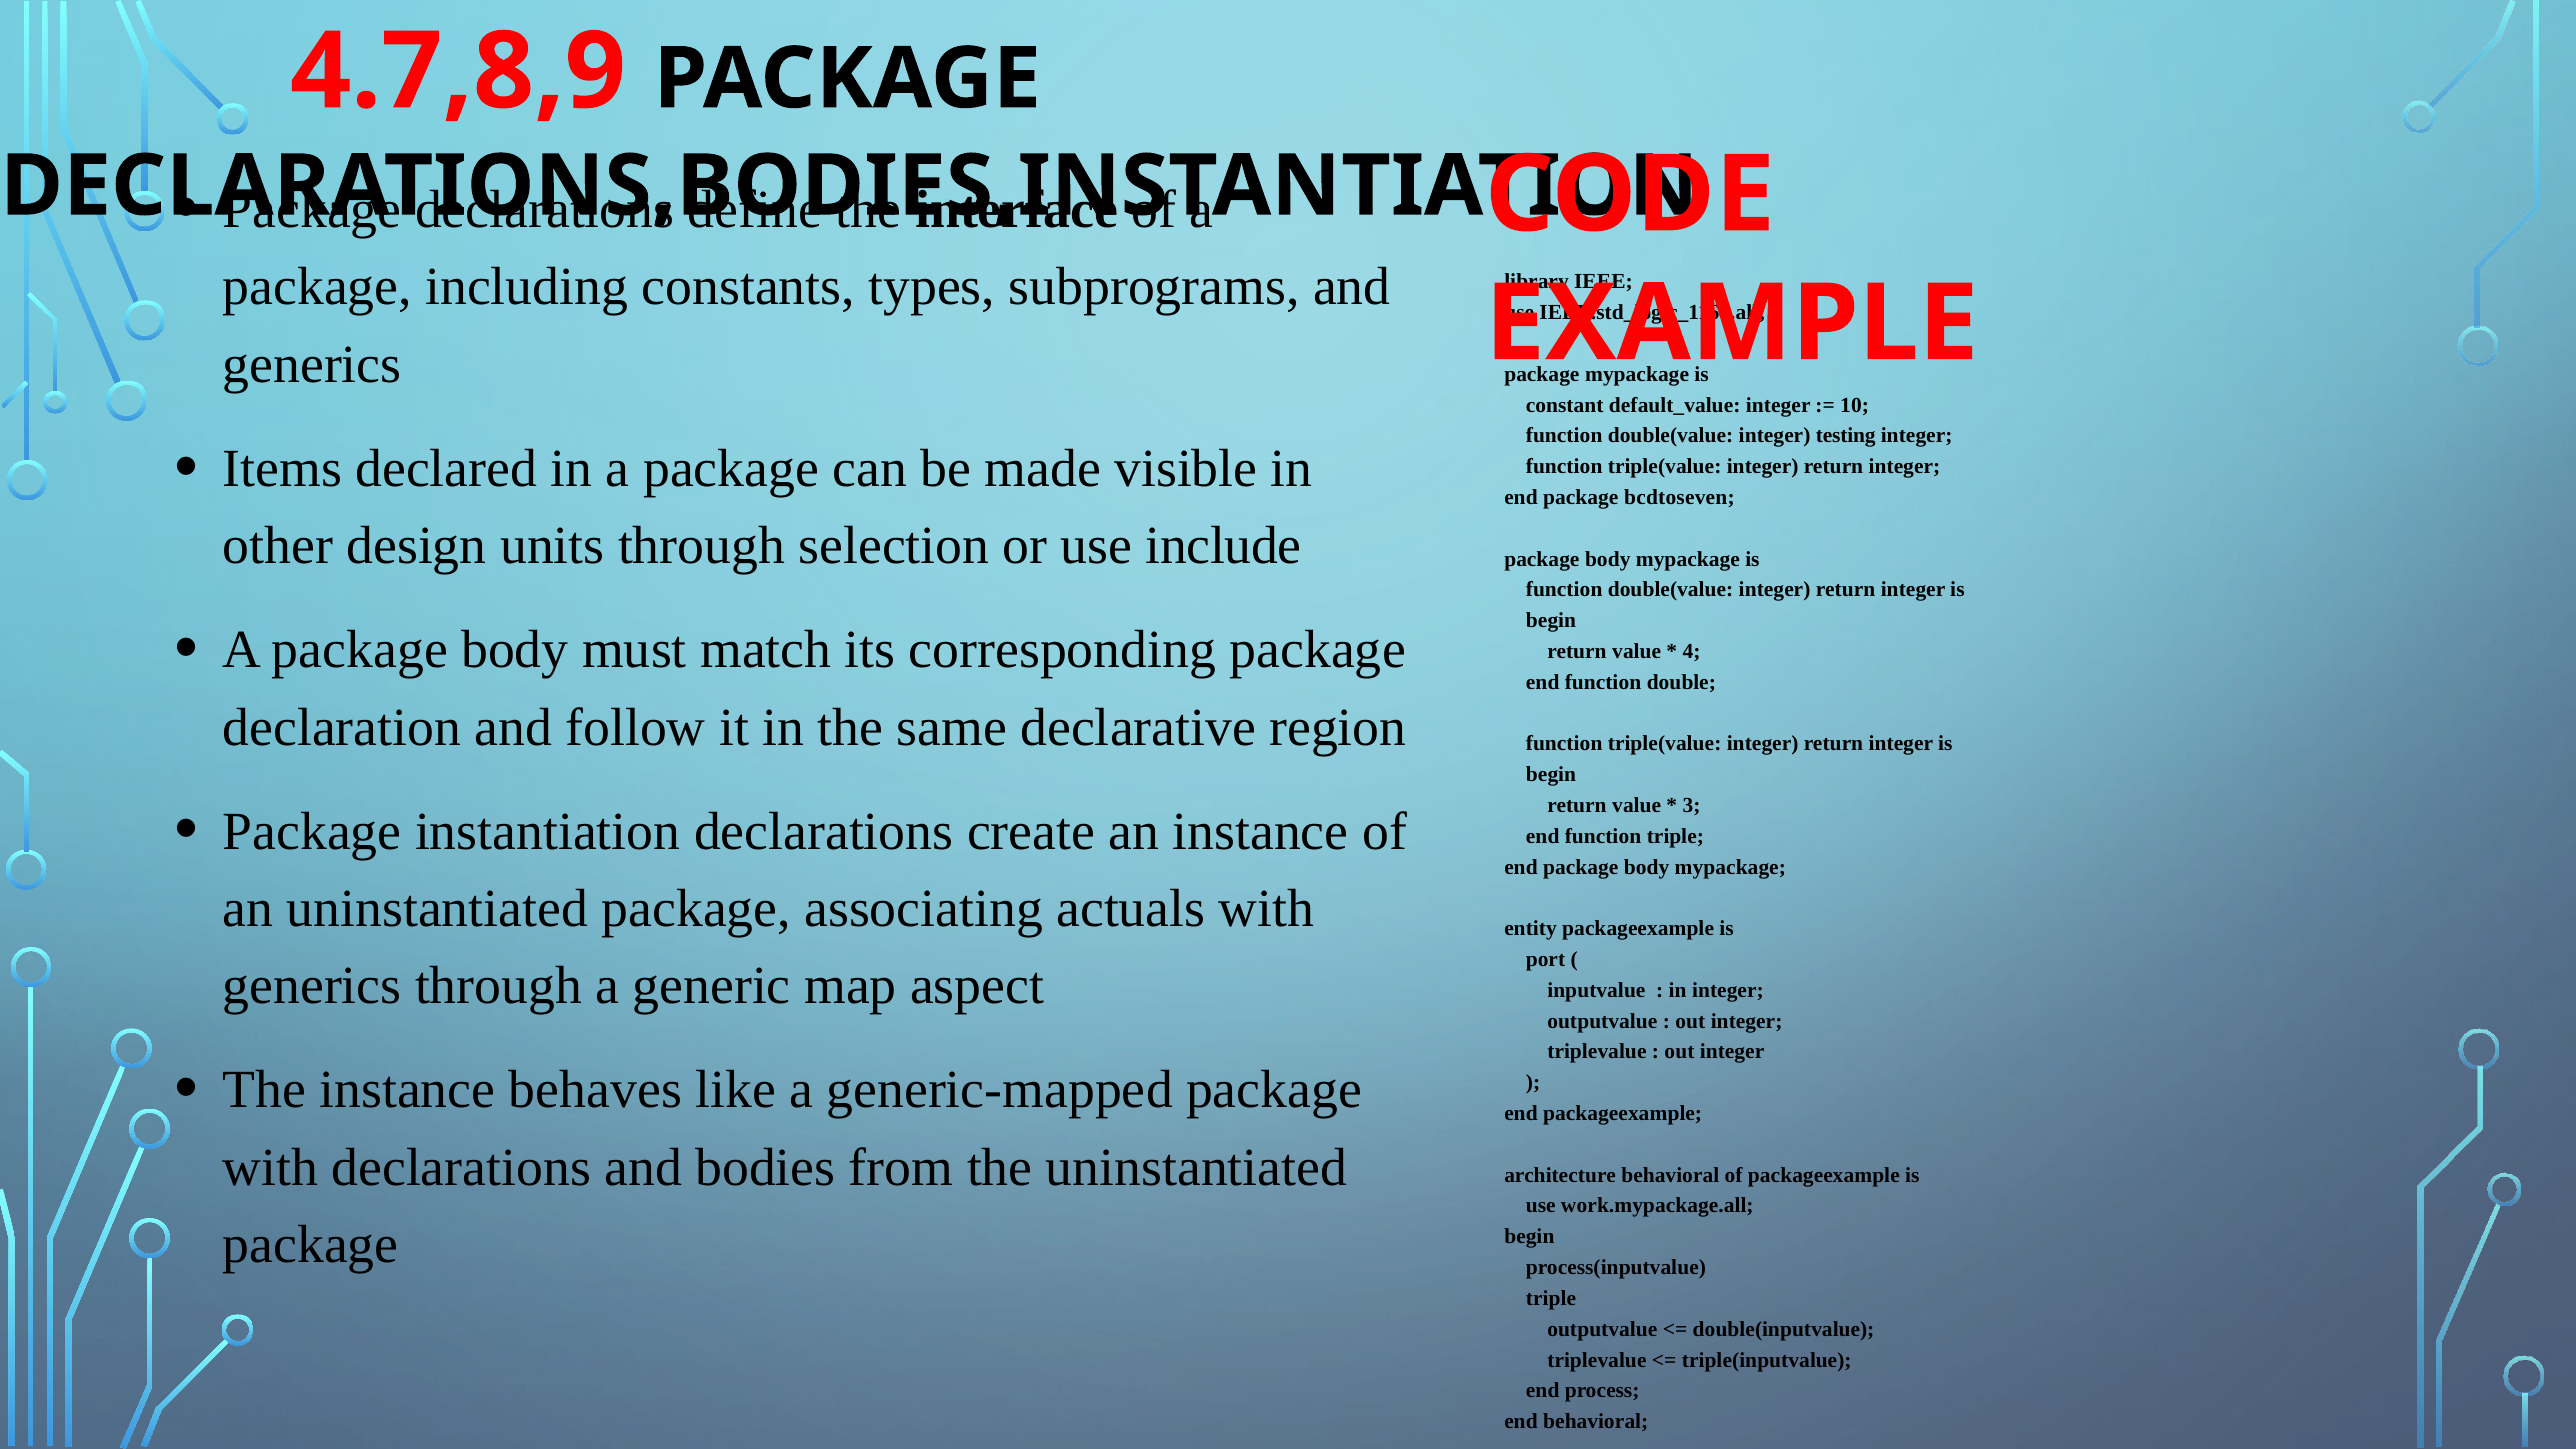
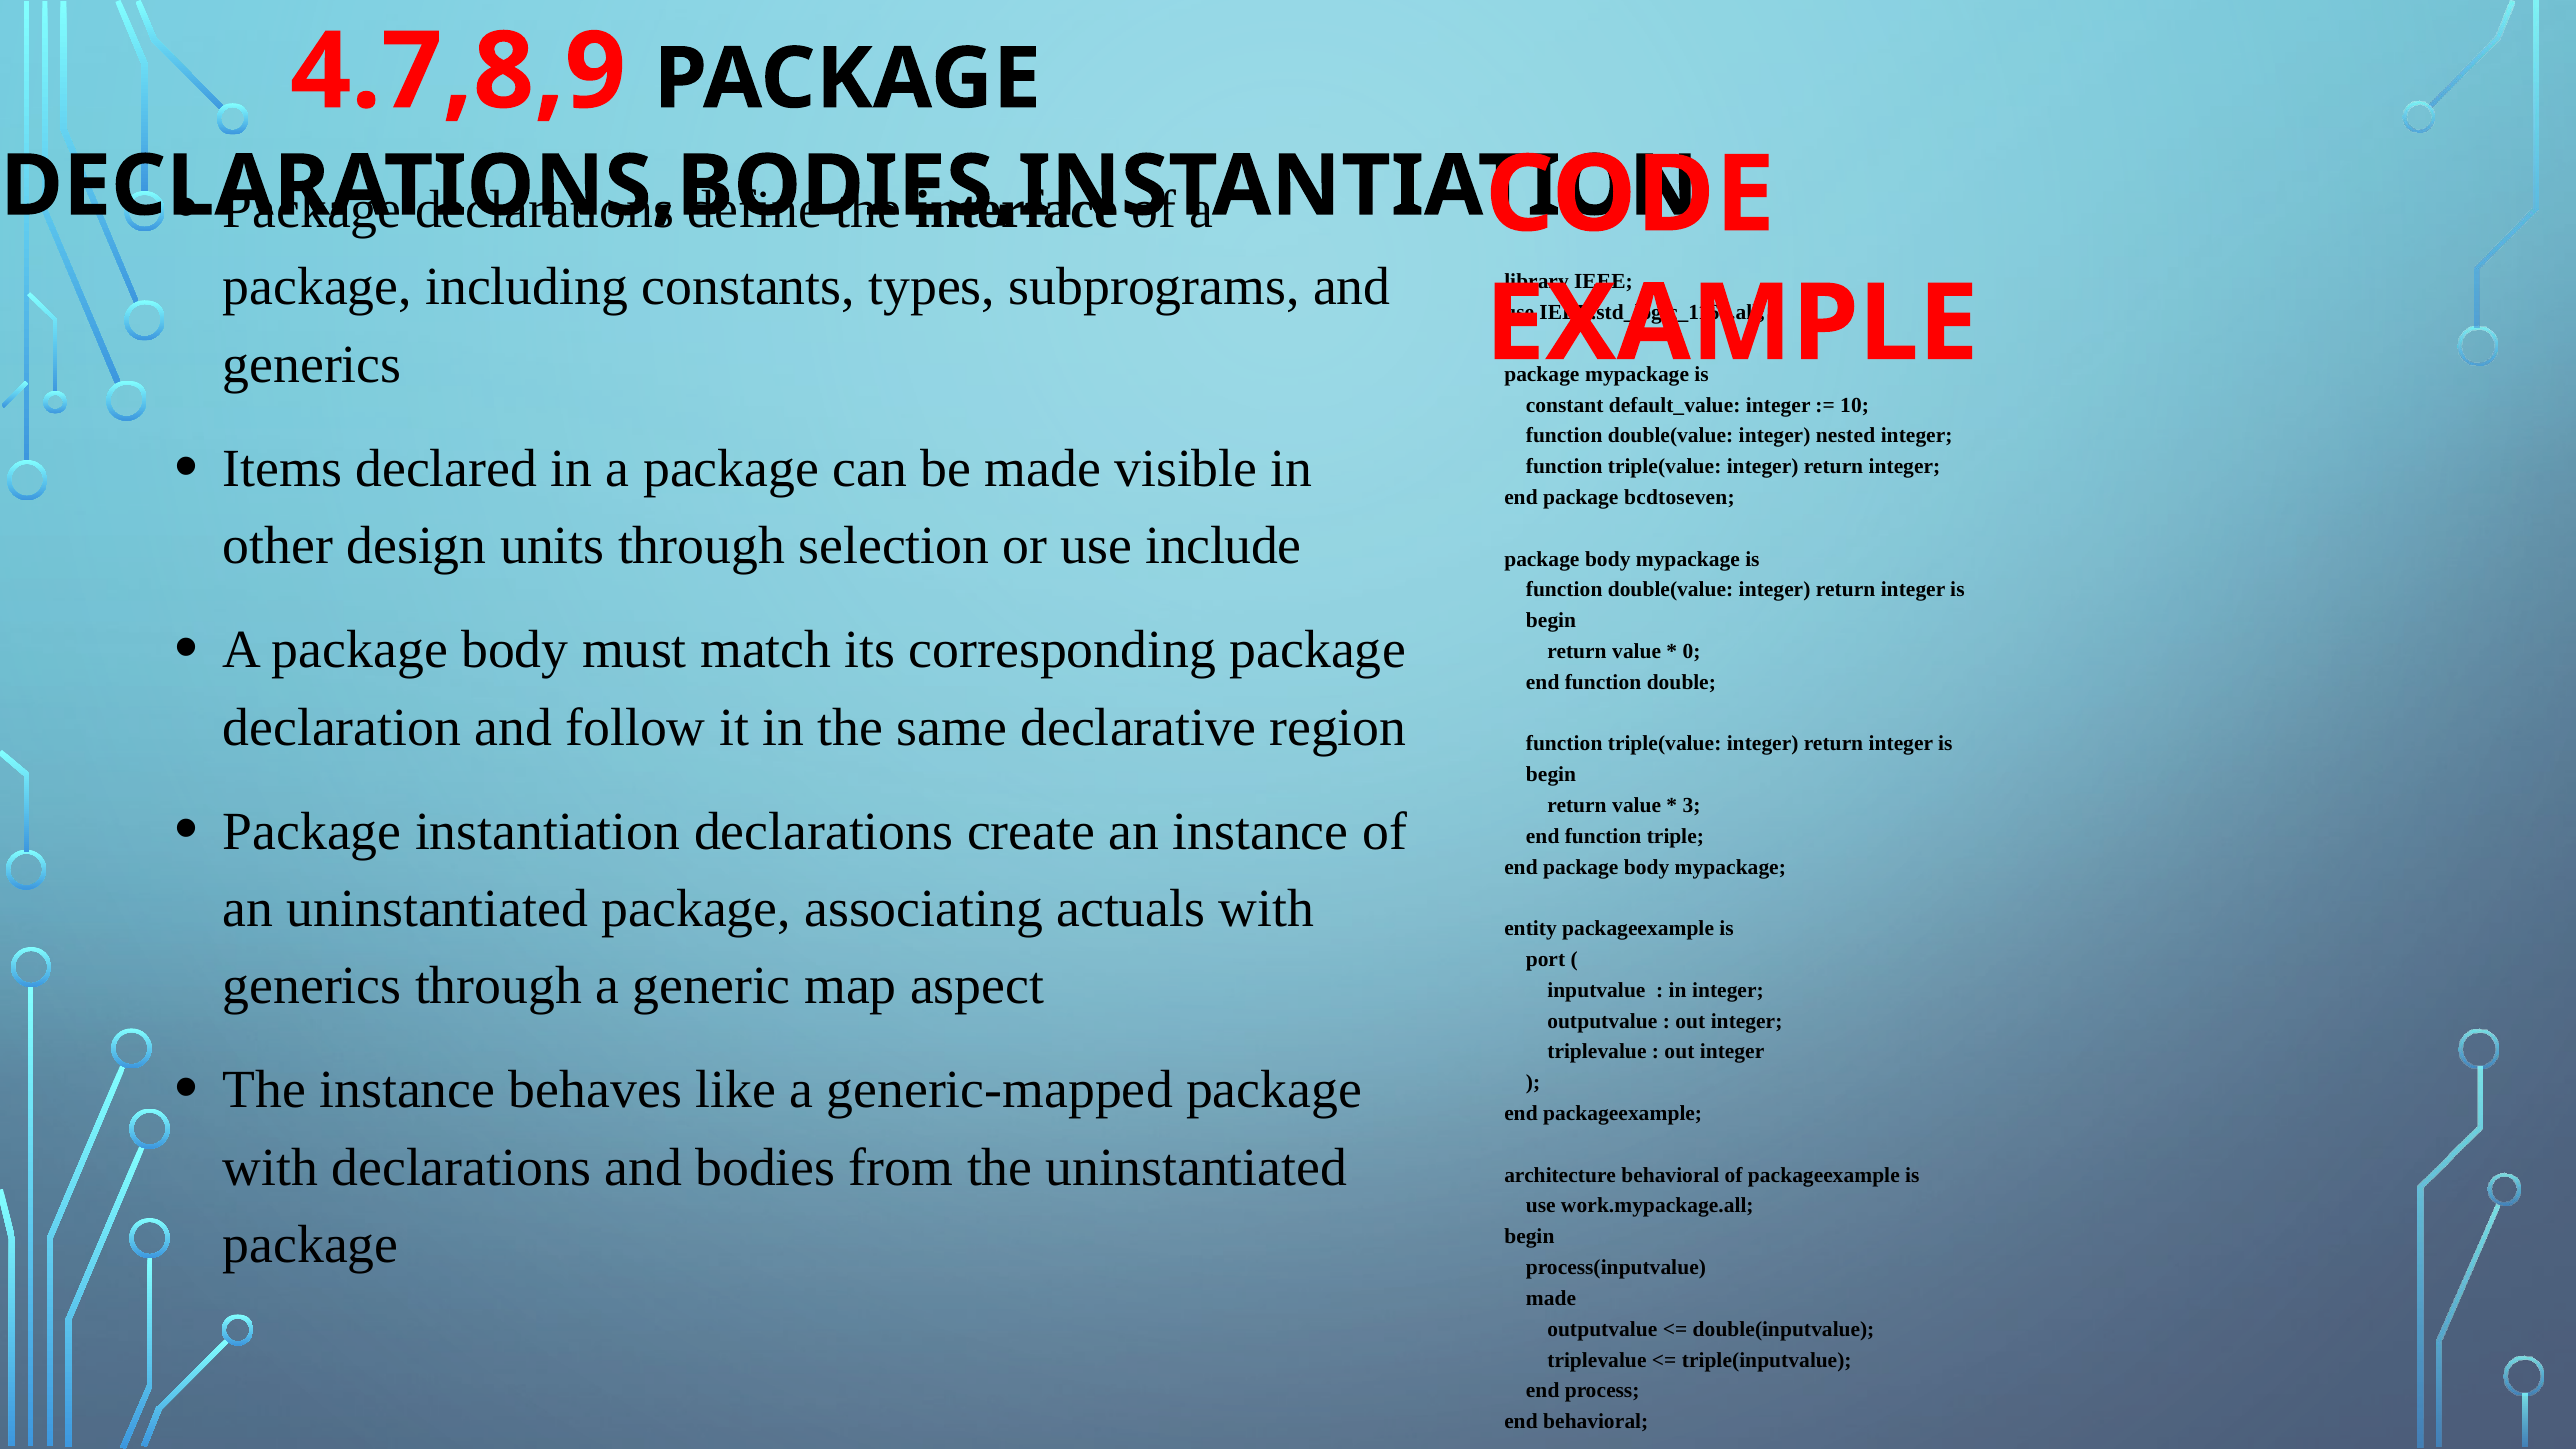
testing: testing -> nested
4: 4 -> 0
triple at (1551, 1298): triple -> made
